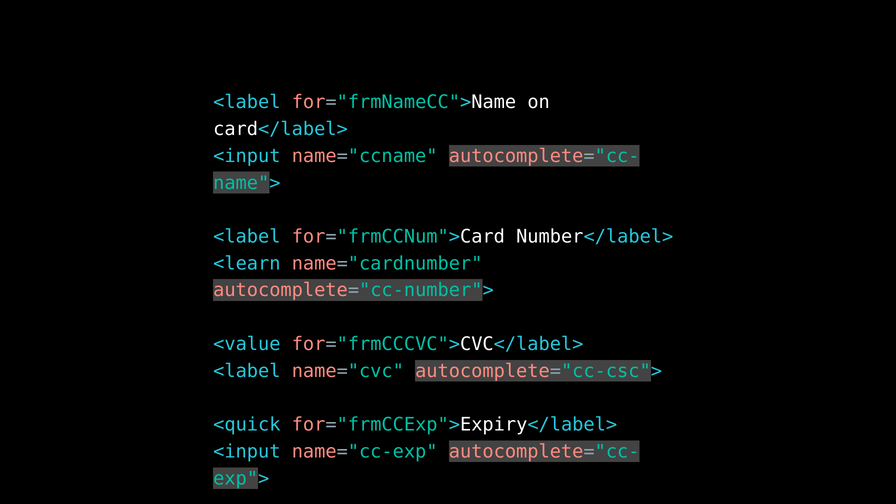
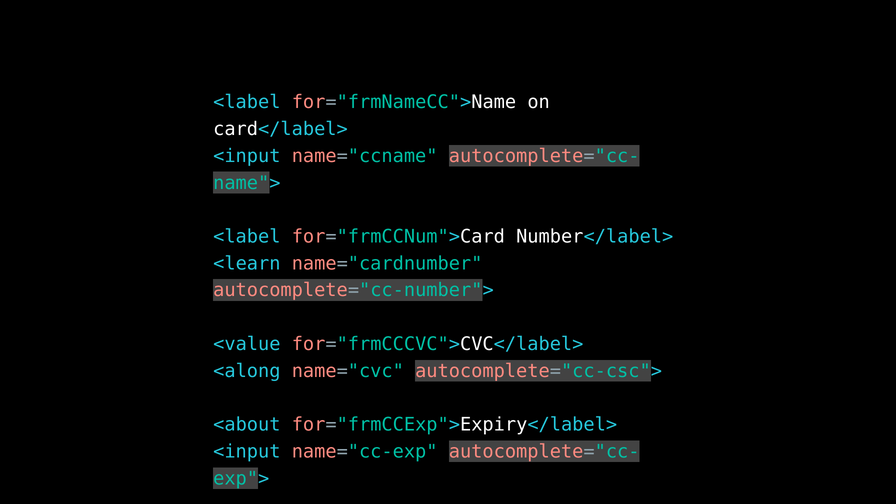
<label at (247, 371): <label -> <along
<quick: <quick -> <about
